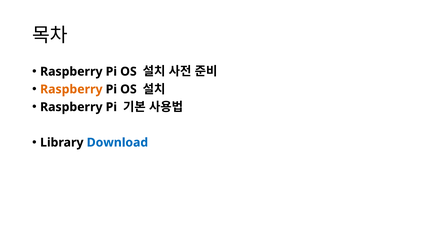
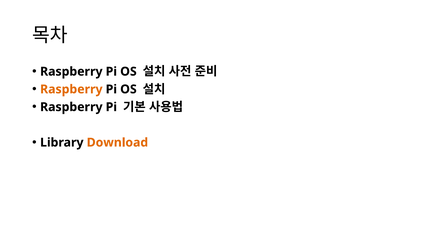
Download colour: blue -> orange
